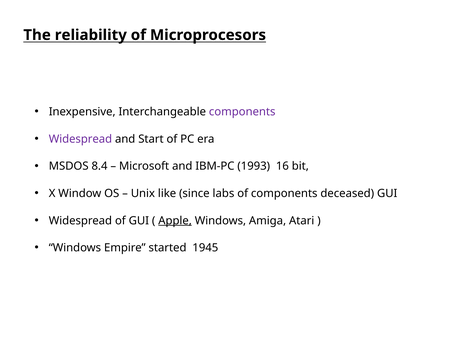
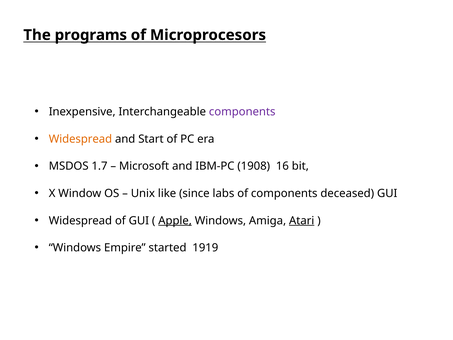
reliability: reliability -> programs
Widespread at (80, 139) colour: purple -> orange
8.4: 8.4 -> 1.7
1993: 1993 -> 1908
Atari underline: none -> present
1945: 1945 -> 1919
